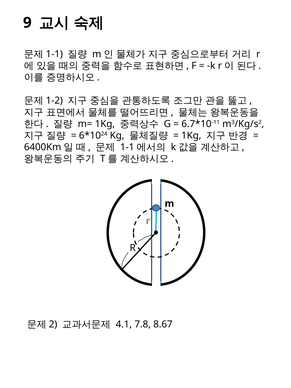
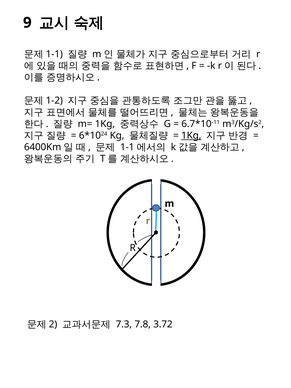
1Kg at (191, 135) underline: none -> present
4.1: 4.1 -> 7.3
8.67: 8.67 -> 3.72
